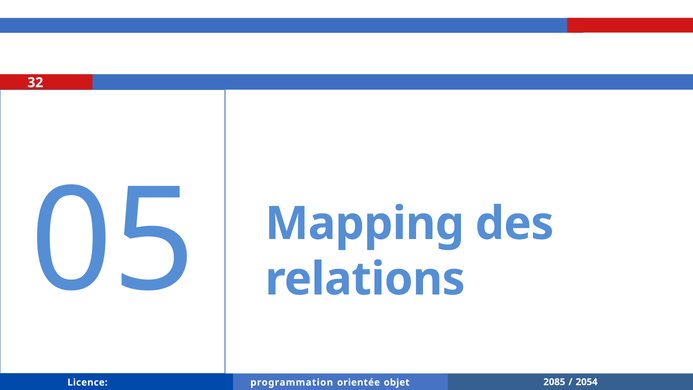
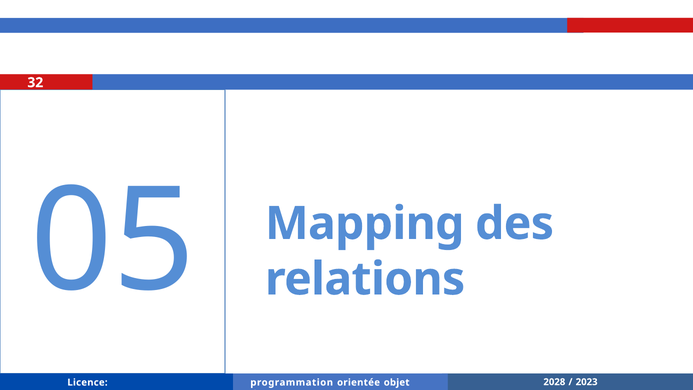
2085: 2085 -> 2028
2054: 2054 -> 2023
